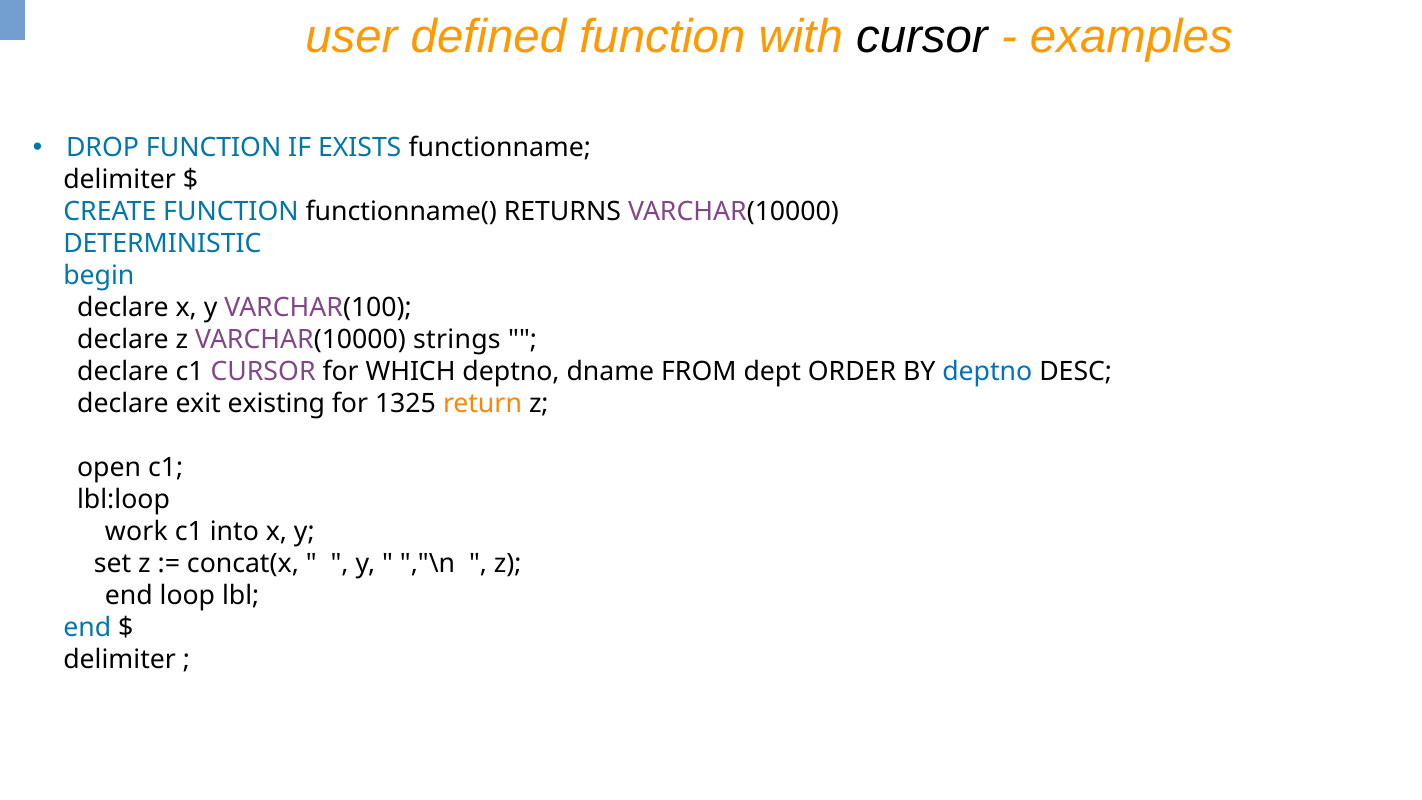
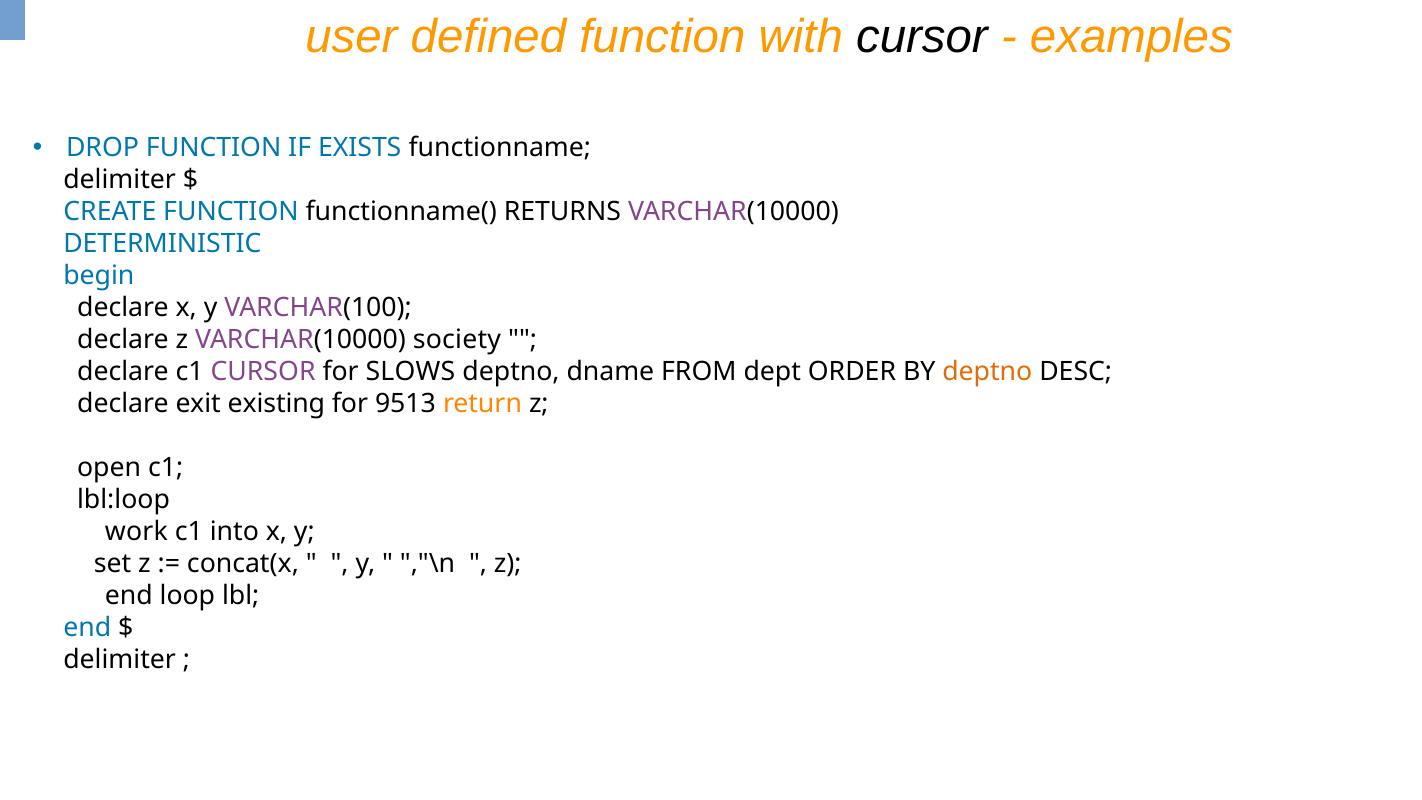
strings: strings -> society
WHICH: WHICH -> SLOWS
deptno at (987, 372) colour: blue -> orange
1325: 1325 -> 9513
